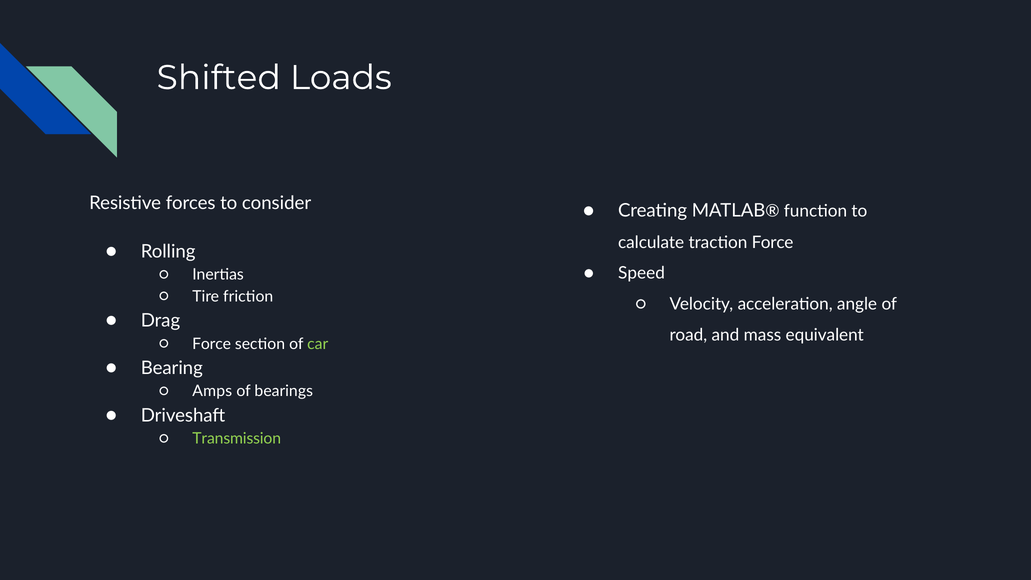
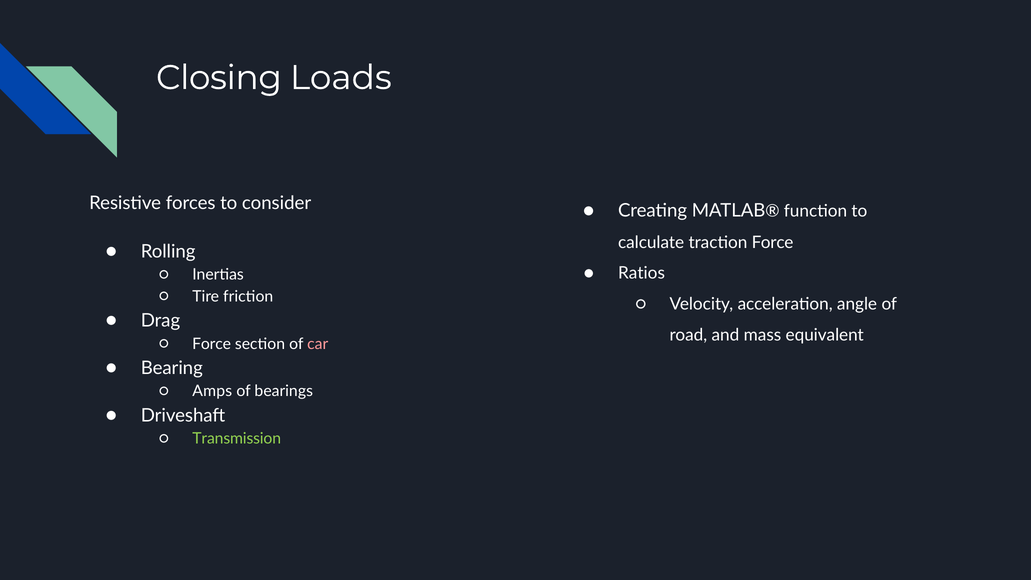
Shifted: Shifted -> Closing
Speed: Speed -> Ratios
car colour: light green -> pink
